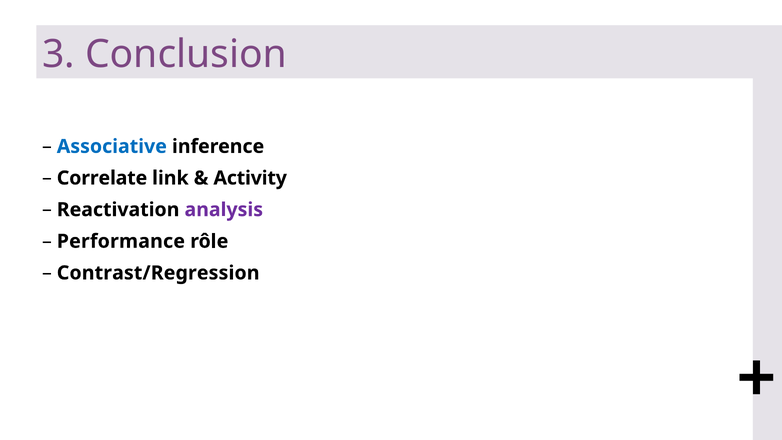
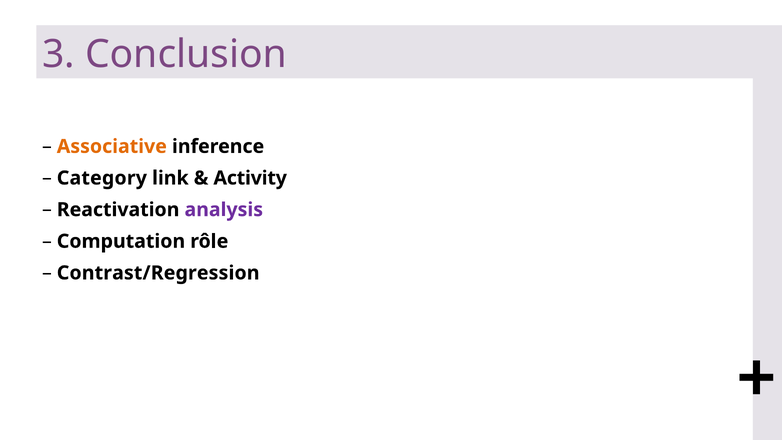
Associative colour: blue -> orange
Correlate: Correlate -> Category
Performance: Performance -> Computation
